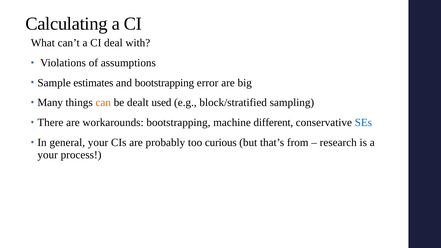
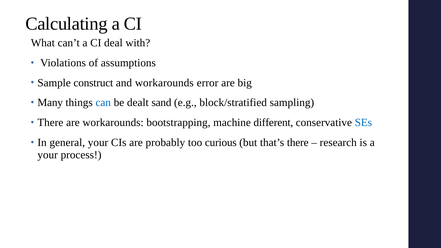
estimates: estimates -> construct
and bootstrapping: bootstrapping -> workarounds
can colour: orange -> blue
used: used -> sand
that’s from: from -> there
